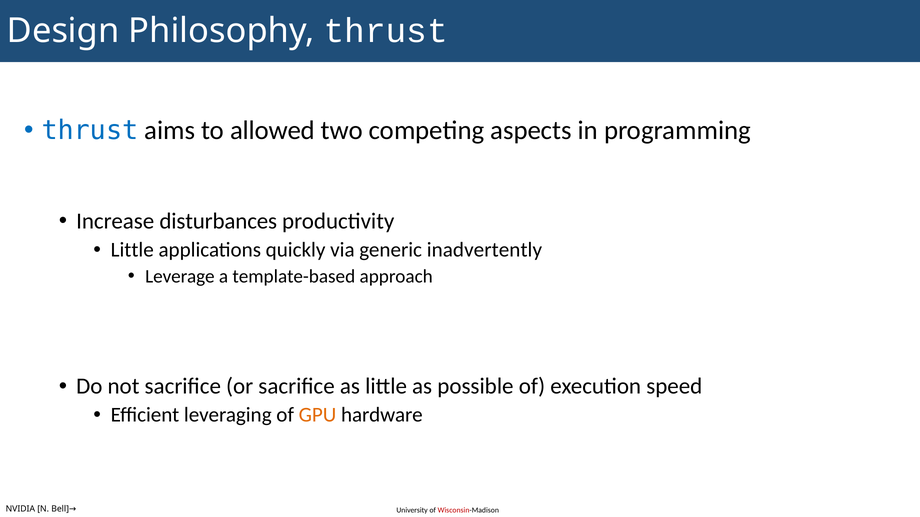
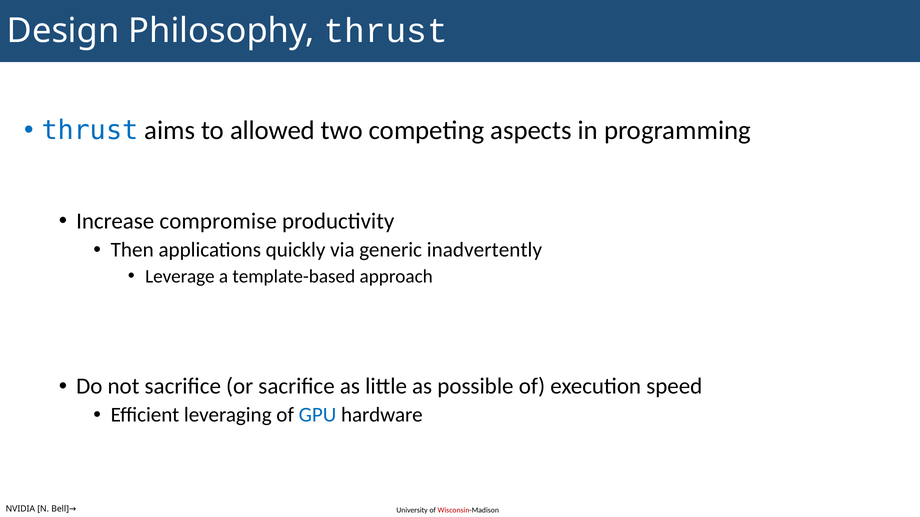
disturbances: disturbances -> compromise
Little at (132, 250): Little -> Then
GPU colour: orange -> blue
